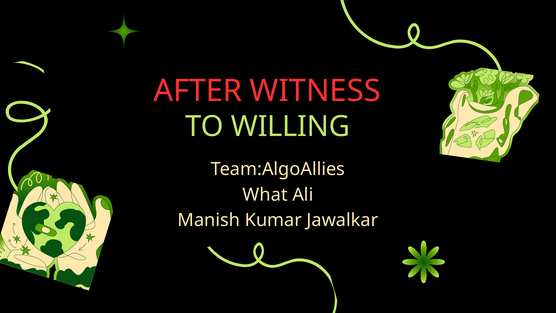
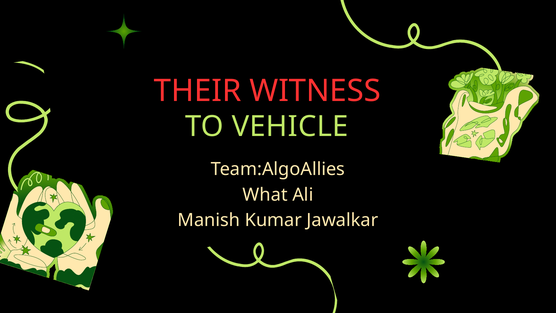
AFTER: AFTER -> THEIR
WILLING: WILLING -> VEHICLE
